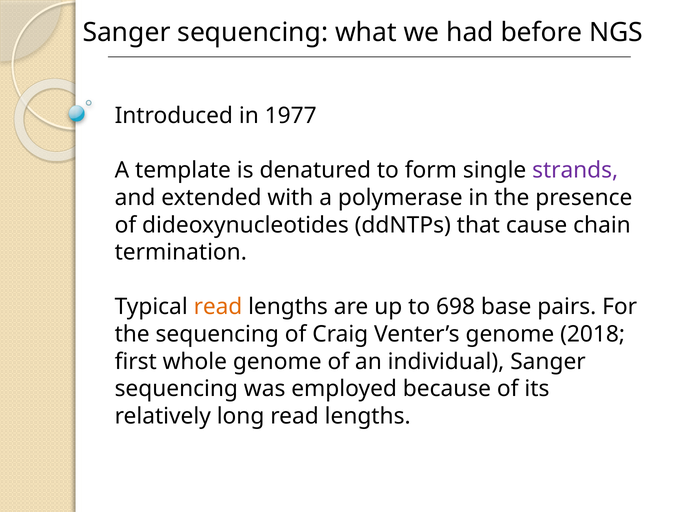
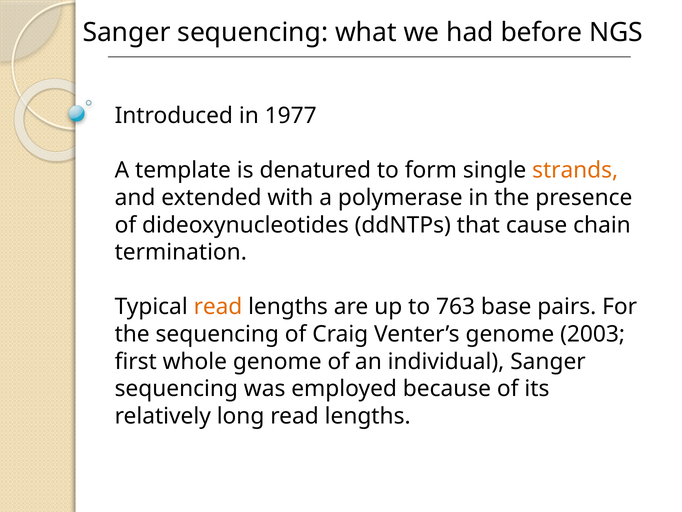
strands colour: purple -> orange
698: 698 -> 763
2018: 2018 -> 2003
